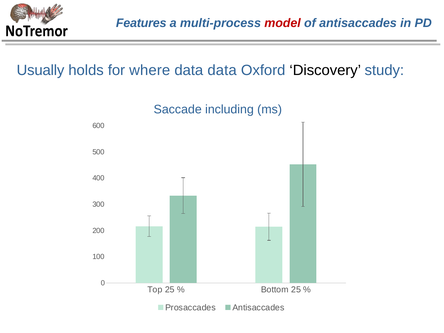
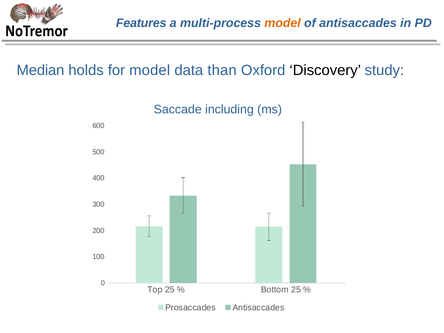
model at (283, 23) colour: red -> orange
Usually: Usually -> Median
for where: where -> model
data data: data -> than
